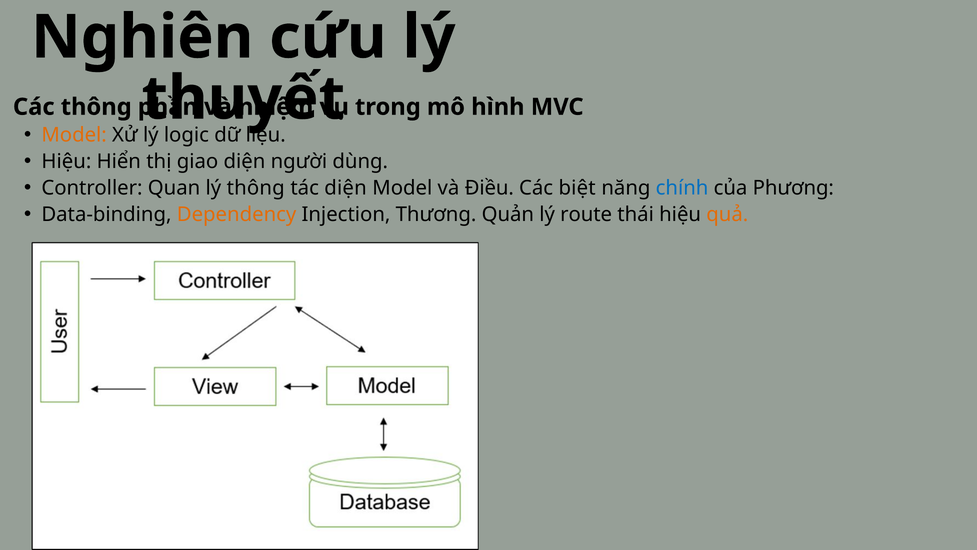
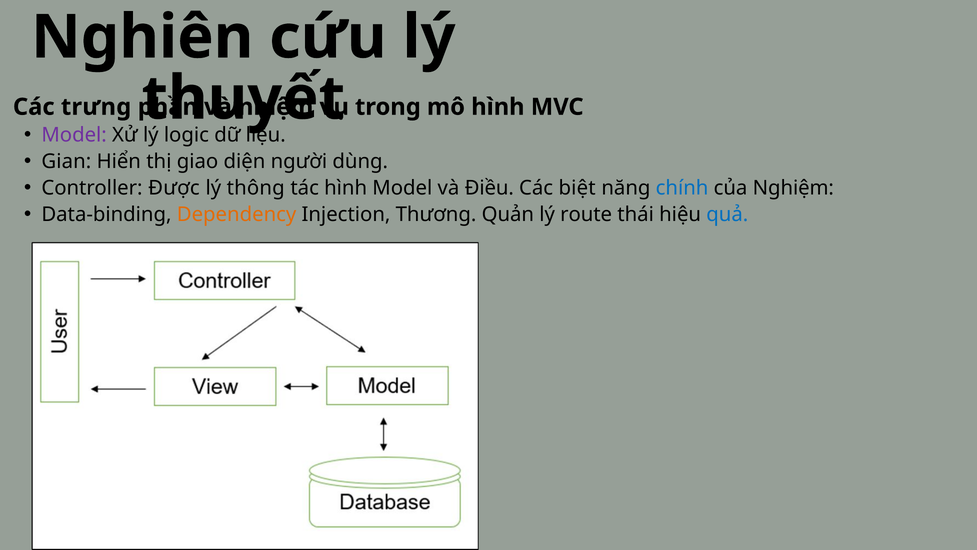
Các thông: thông -> trưng
Model at (74, 135) colour: orange -> purple
Hiệu at (66, 162): Hiệu -> Gian
Quan: Quan -> Được
tác diện: diện -> hình
Phương: Phương -> Nghiệm
quả colour: orange -> blue
